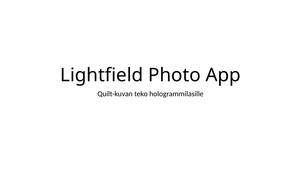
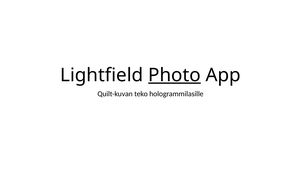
Photo underline: none -> present
